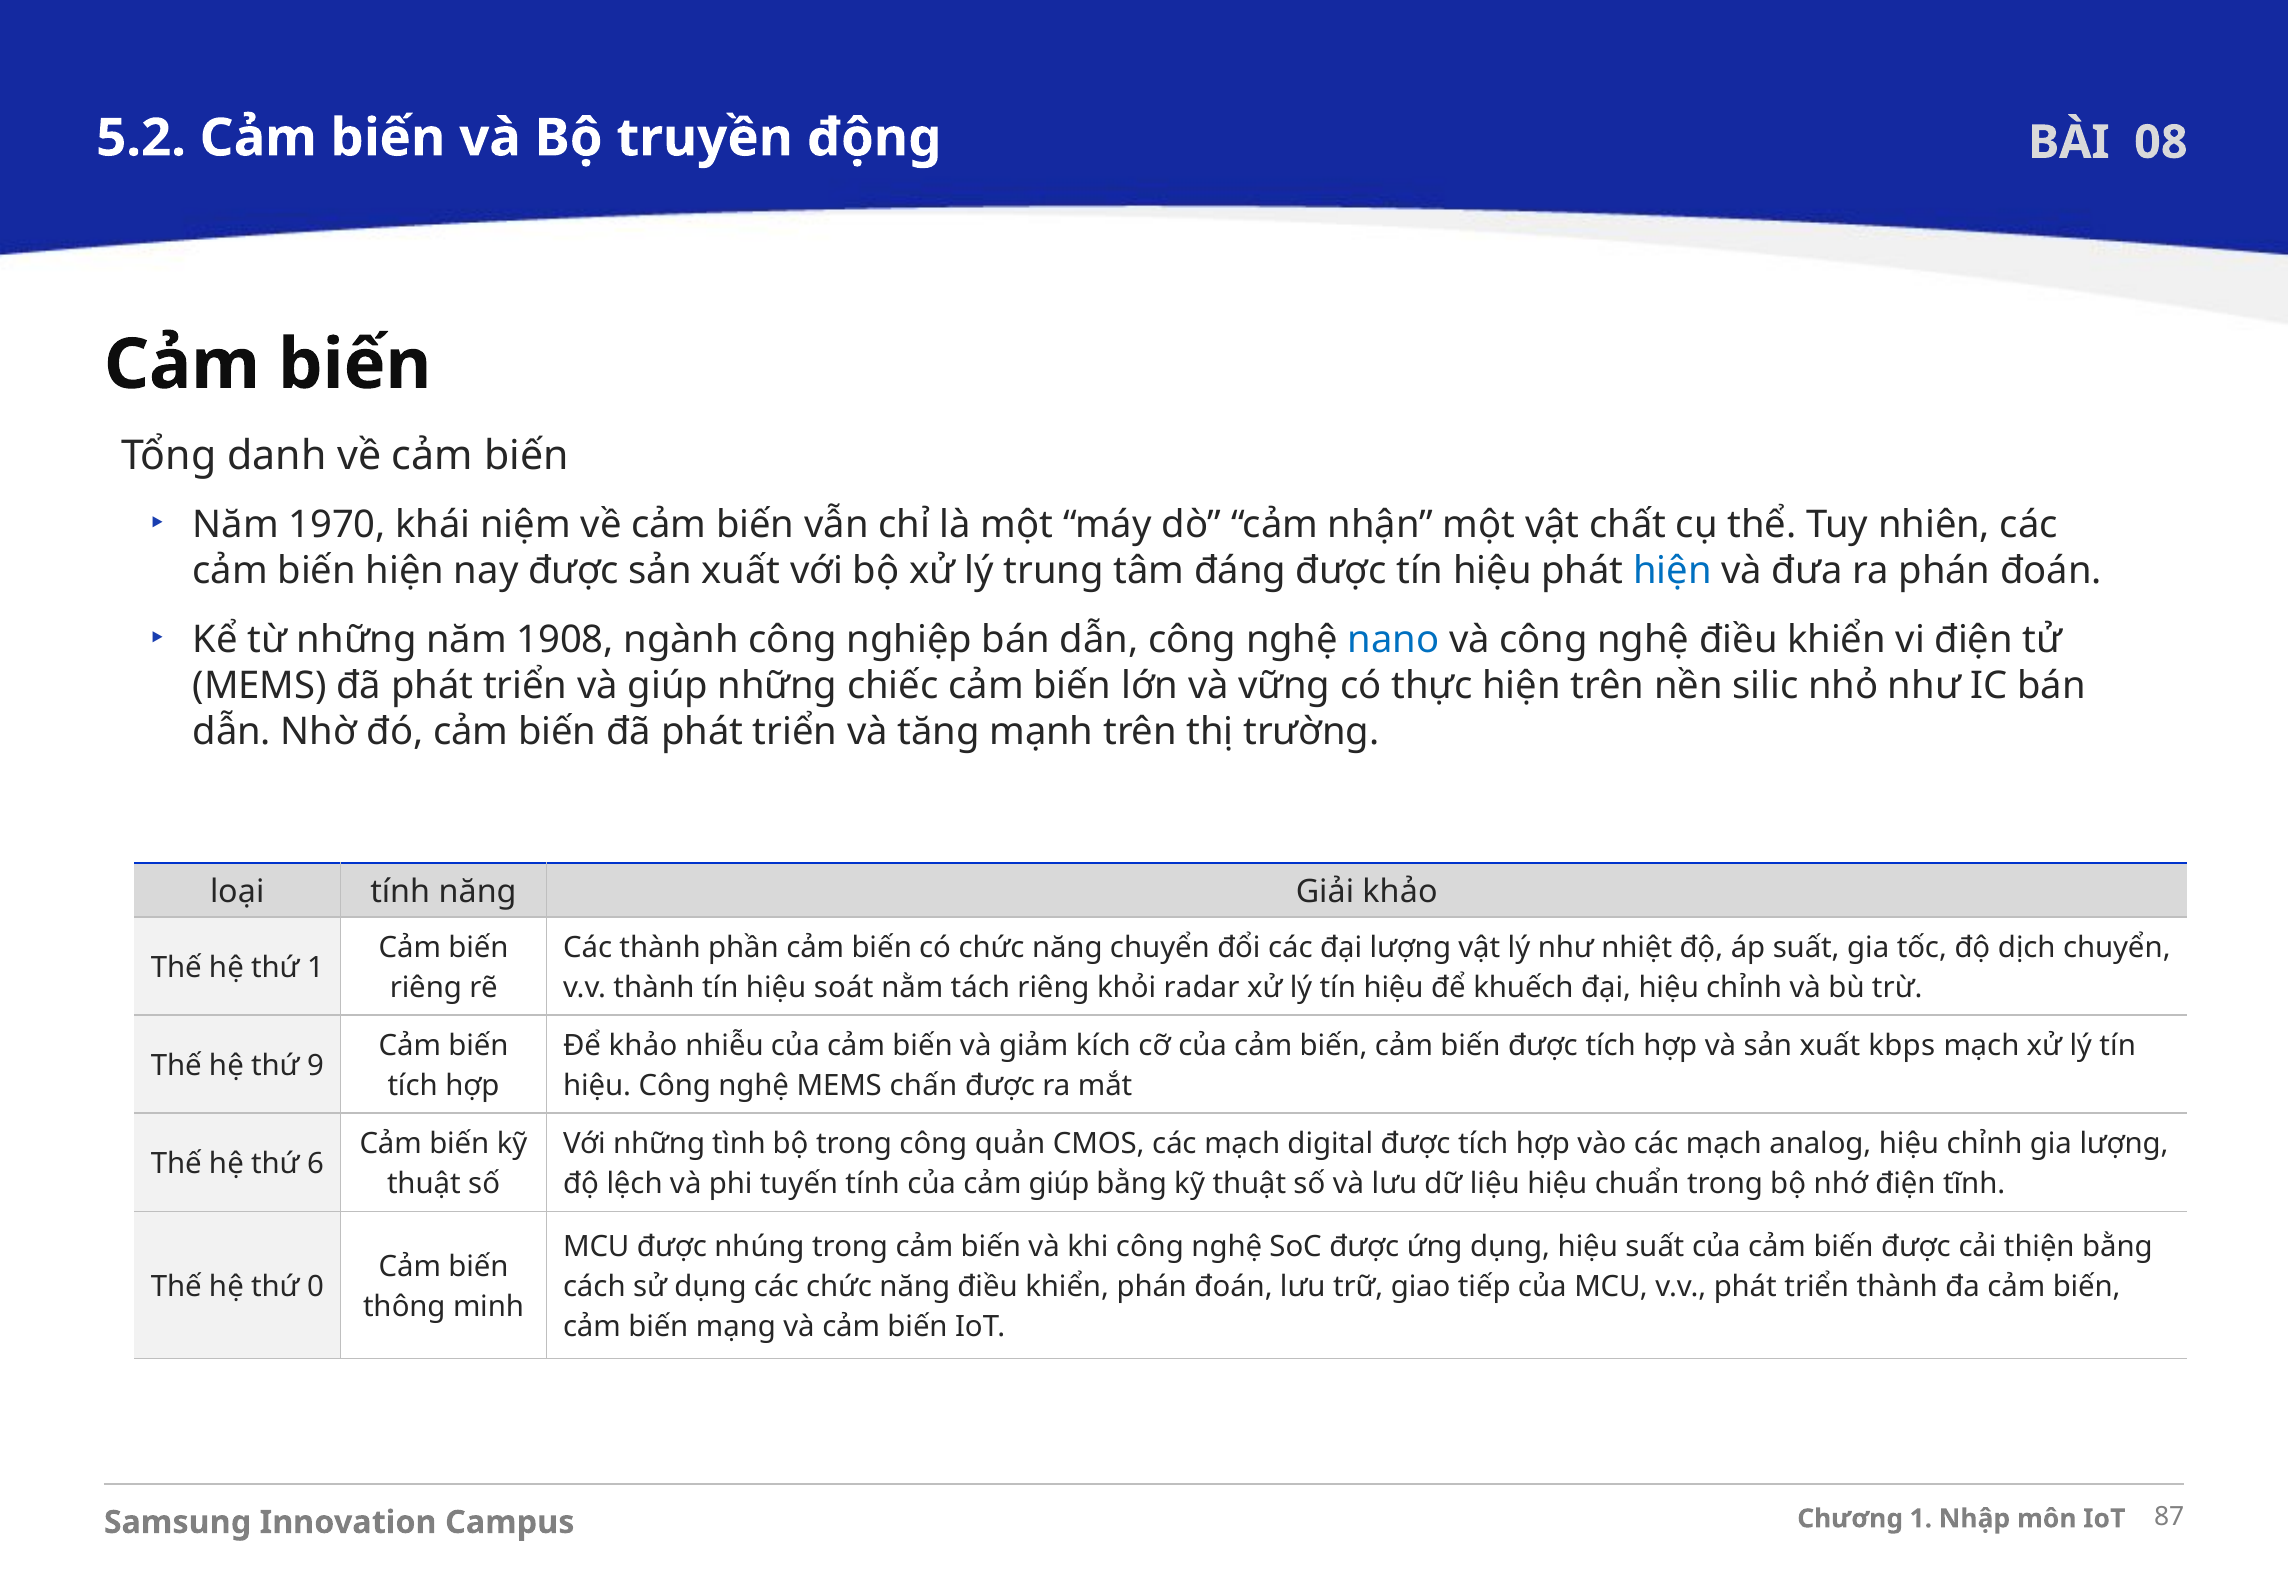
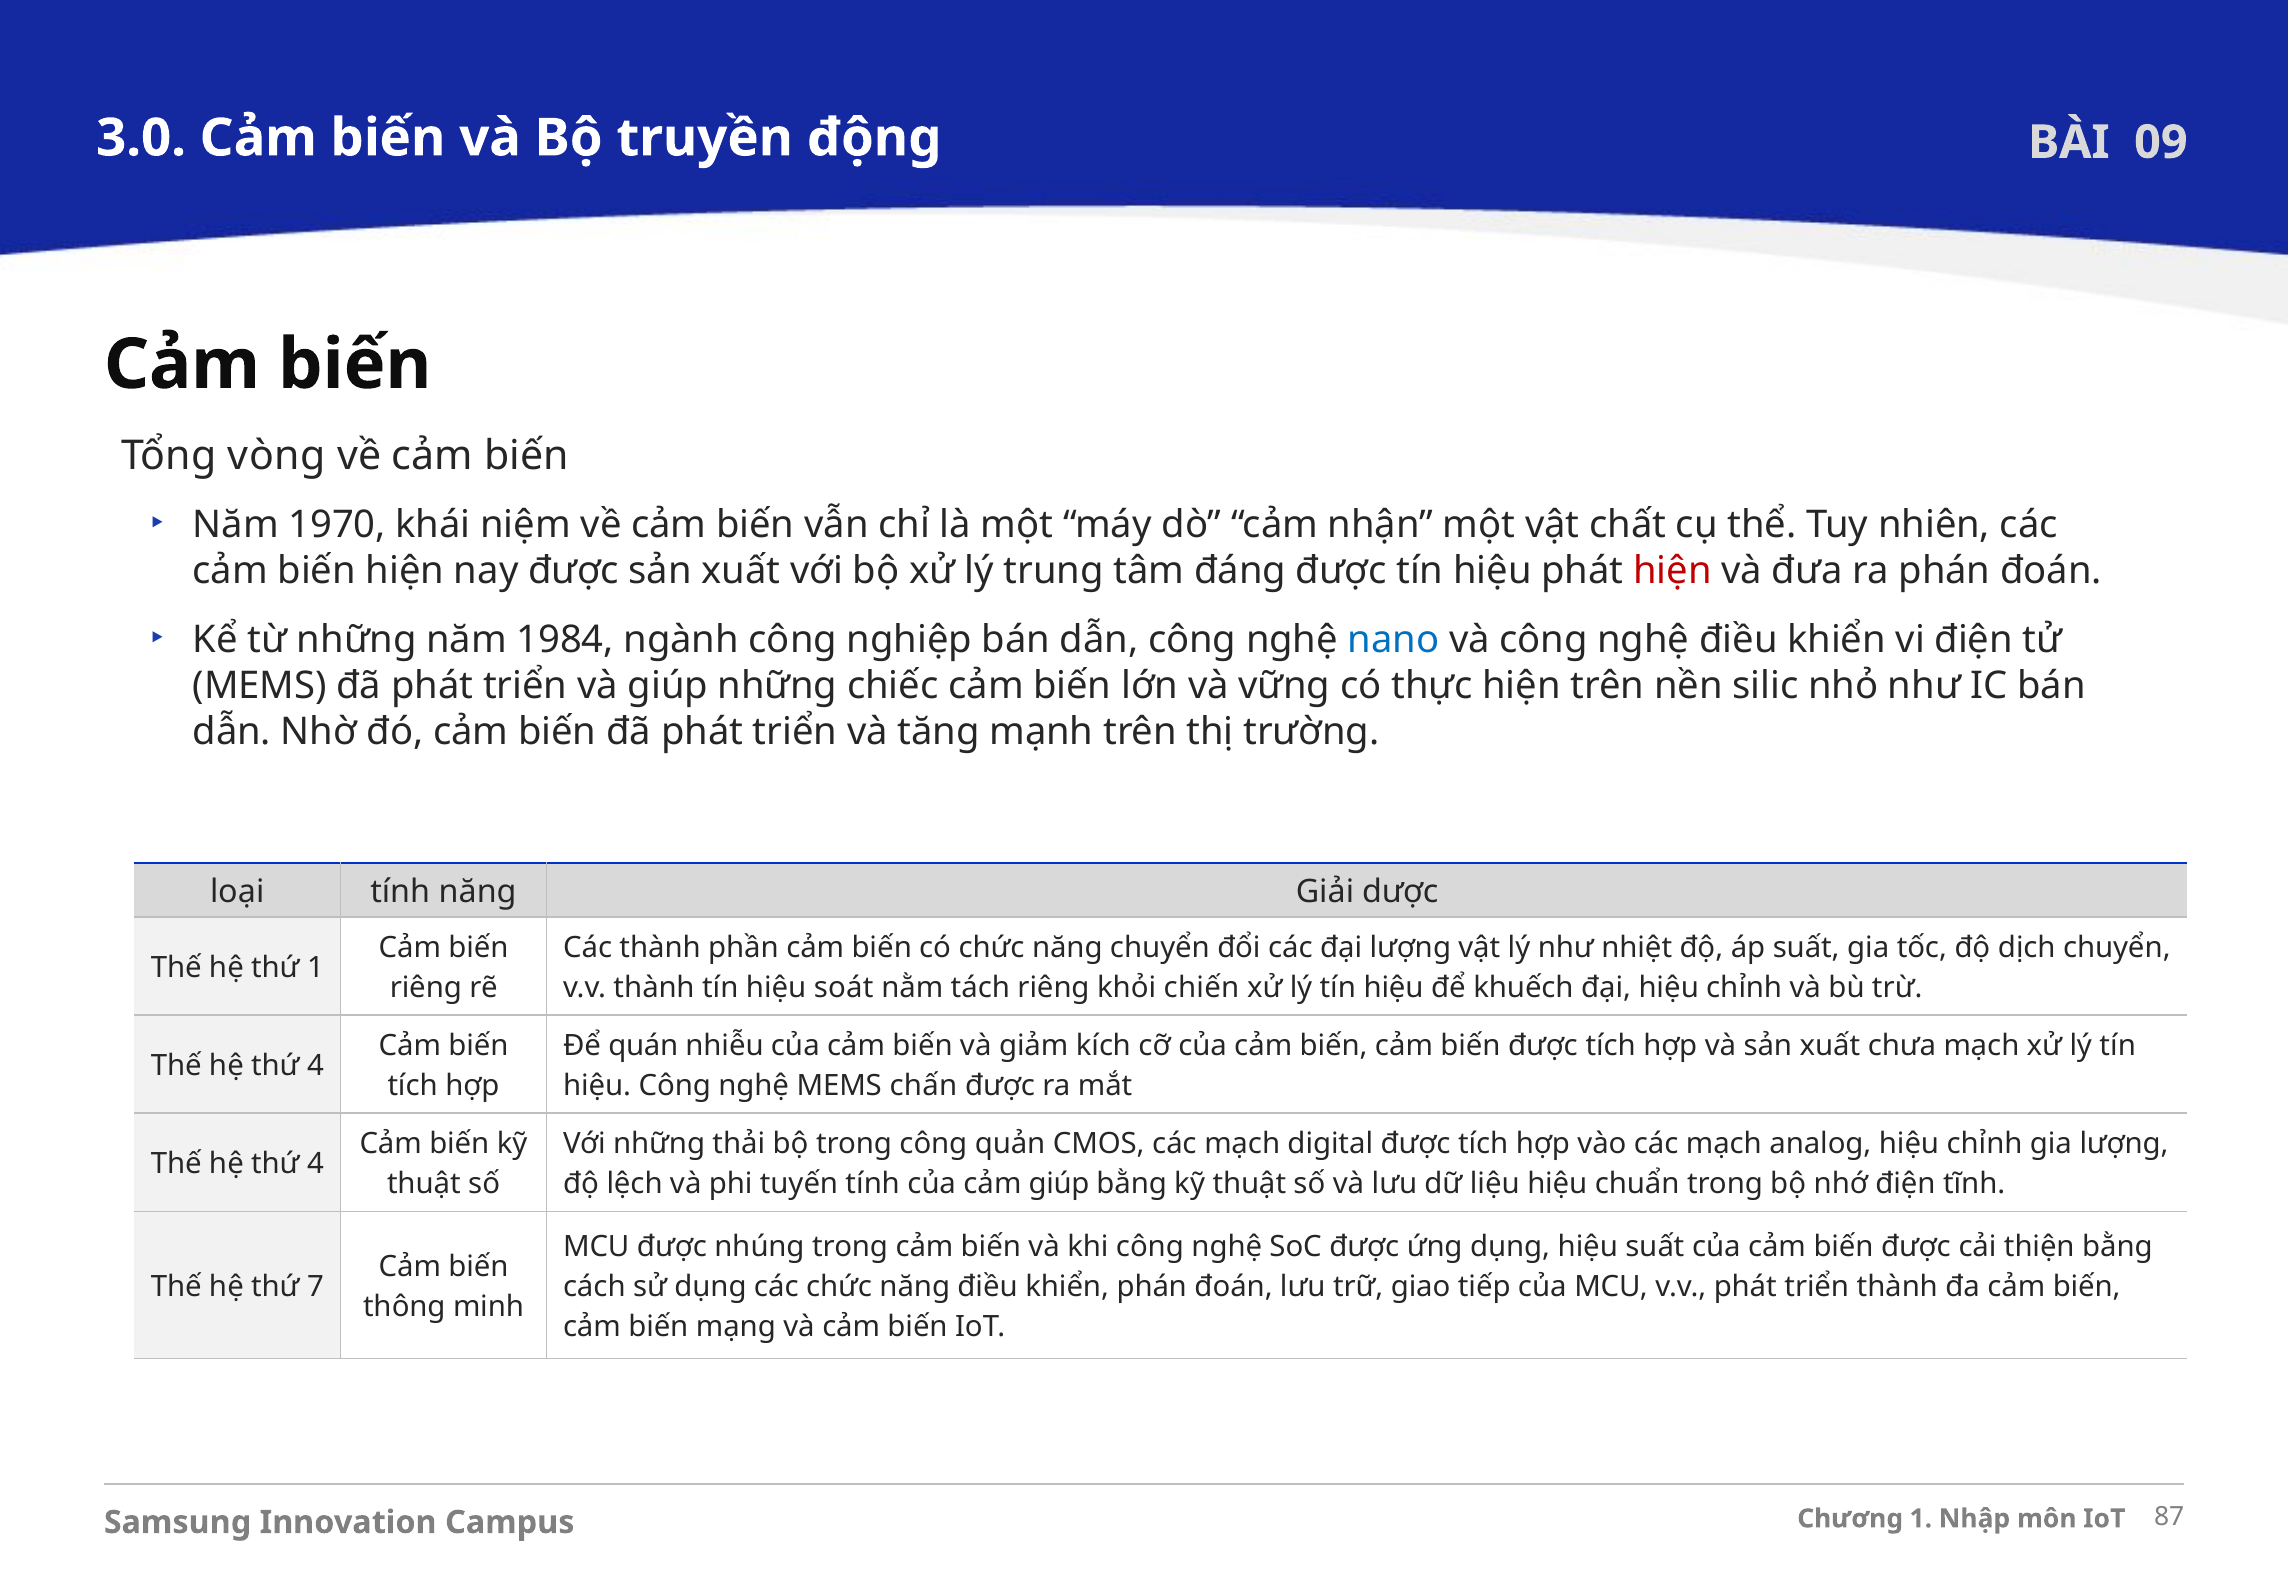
5.2: 5.2 -> 3.0
08: 08 -> 09
danh: danh -> vòng
hiện at (1672, 571) colour: blue -> red
1908: 1908 -> 1984
Giải khảo: khảo -> dược
radar: radar -> chiến
Để khảo: khảo -> quán
kbps: kbps -> chưa
9 at (316, 1066): 9 -> 4
tình: tình -> thải
6 at (316, 1164): 6 -> 4
0: 0 -> 7
